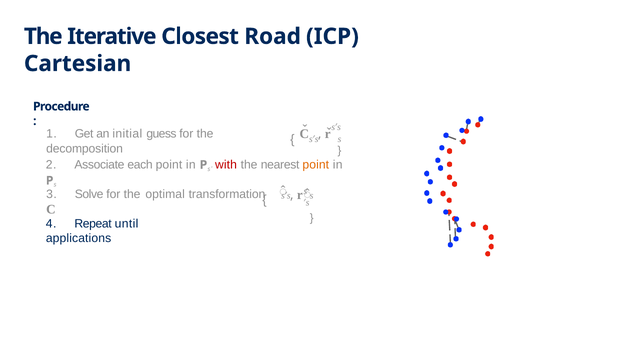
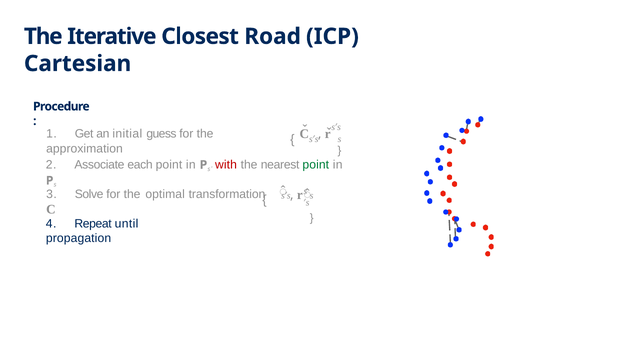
decomposition: decomposition -> approximation
point at (316, 165) colour: orange -> green
applications: applications -> propagation
